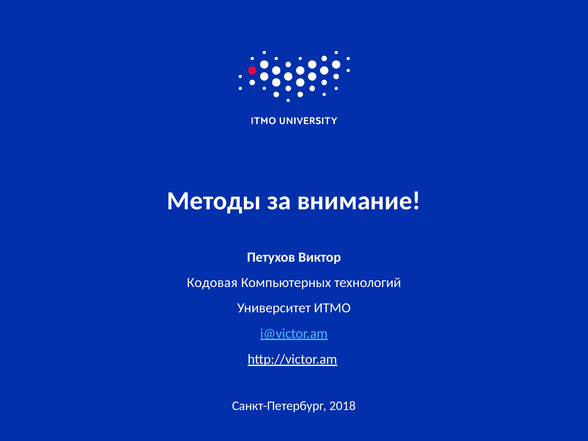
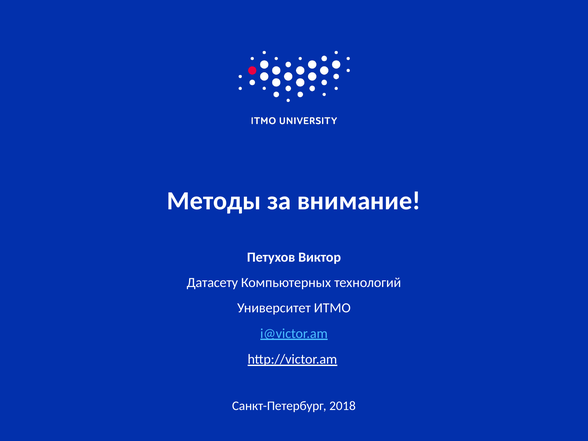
Кодовая: Кодовая -> Датасету
